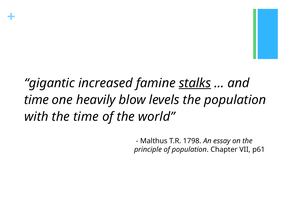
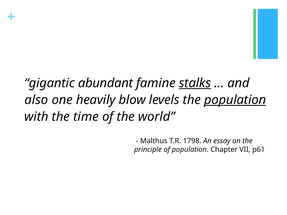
increased: increased -> abundant
time at (36, 100): time -> also
population at (235, 100) underline: none -> present
